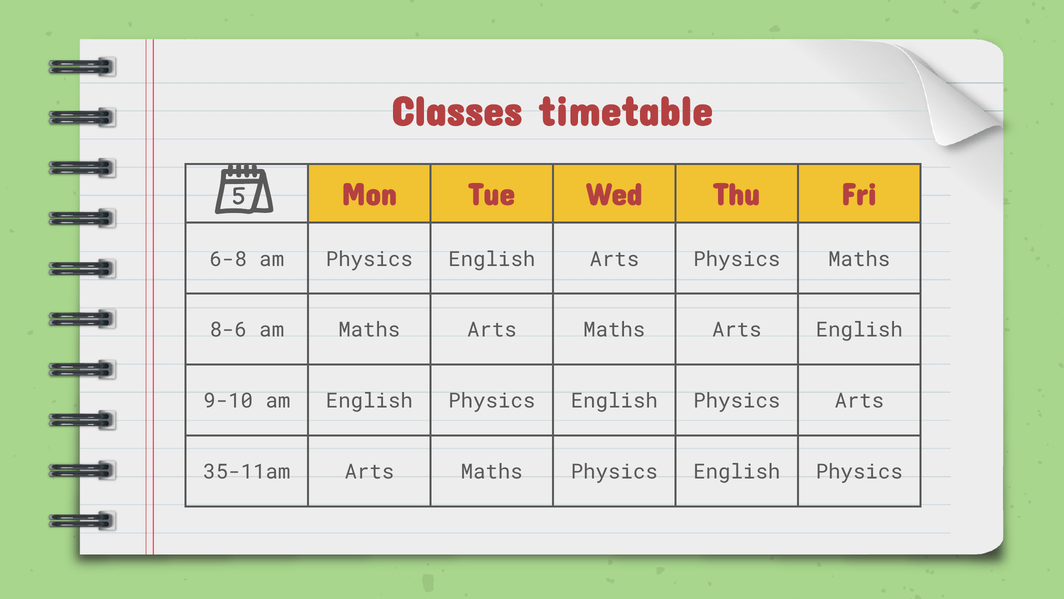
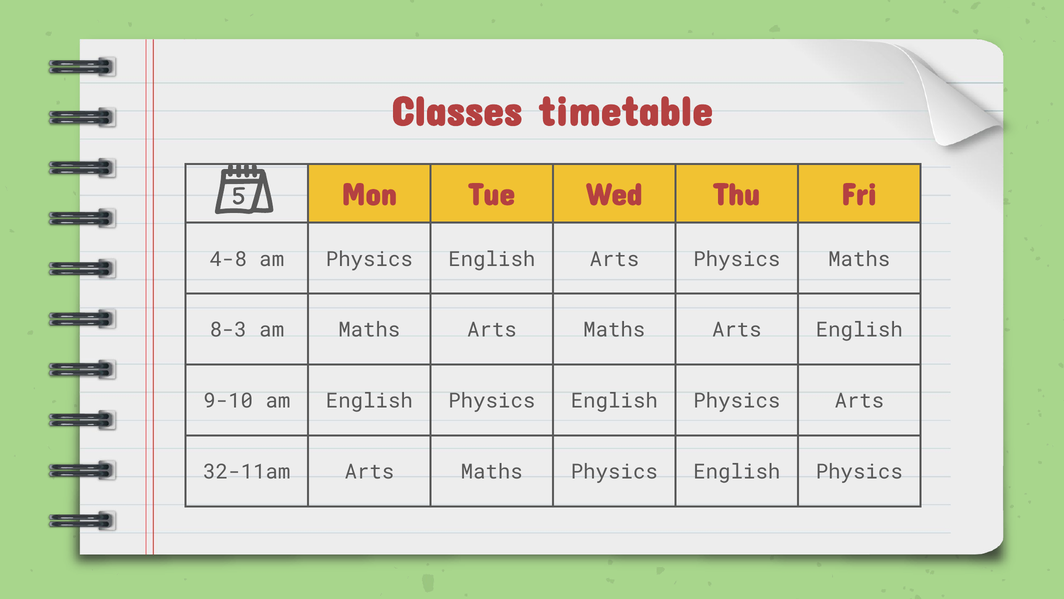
6-8: 6-8 -> 4-8
8-6: 8-6 -> 8-3
35-11am: 35-11am -> 32-11am
